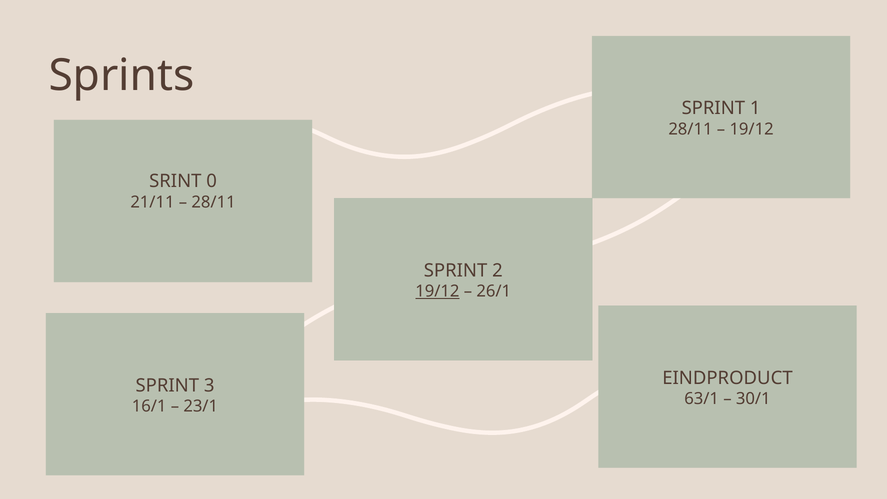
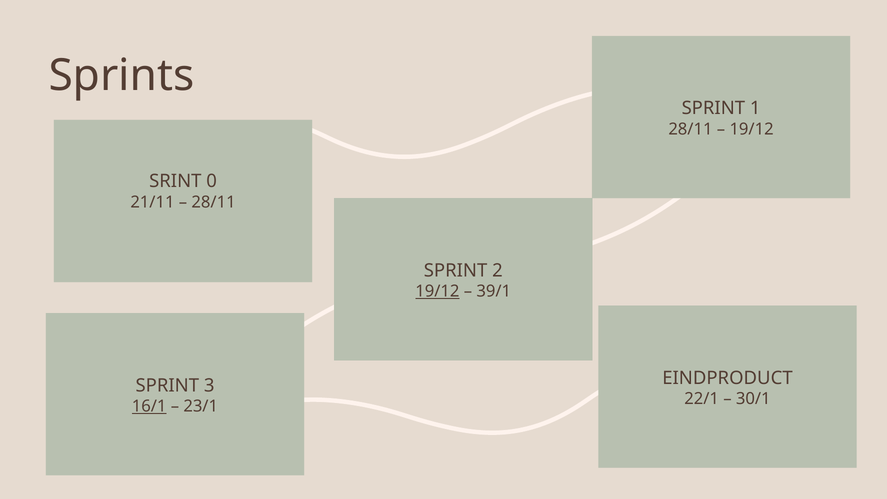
26/1: 26/1 -> 39/1
63/1: 63/1 -> 22/1
16/1 underline: none -> present
